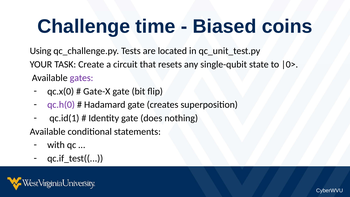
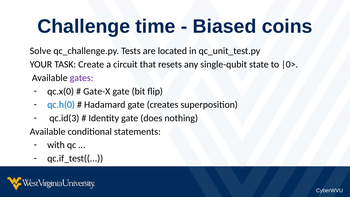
Using: Using -> Solve
qc.h(0 colour: purple -> blue
qc.id(1: qc.id(1 -> qc.id(3
